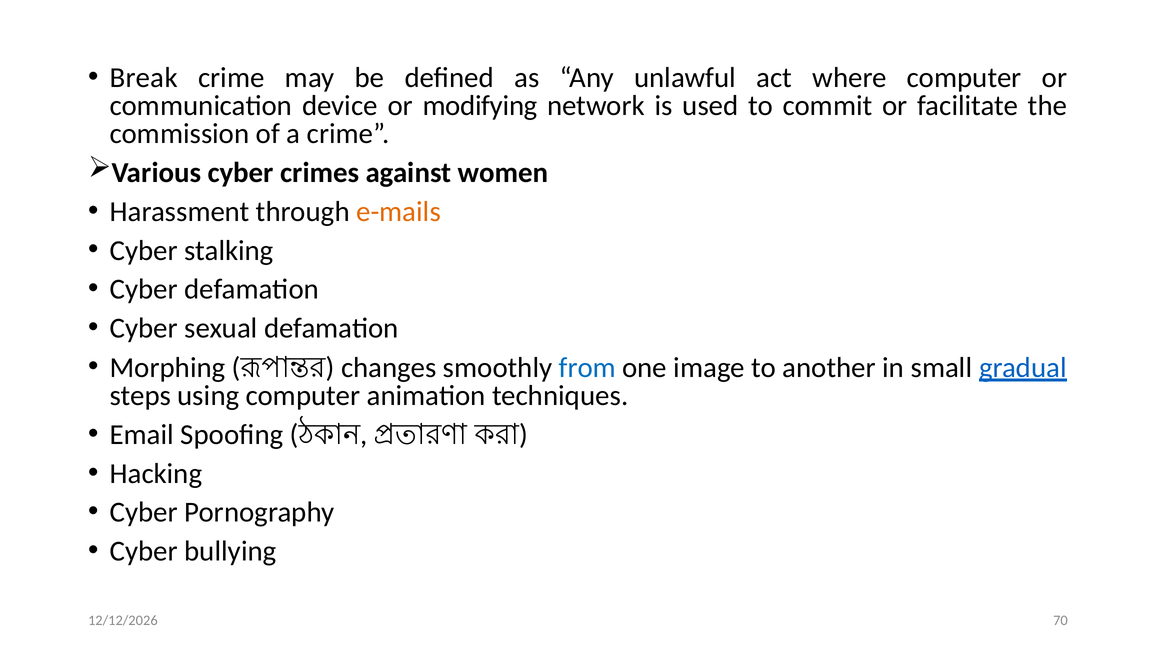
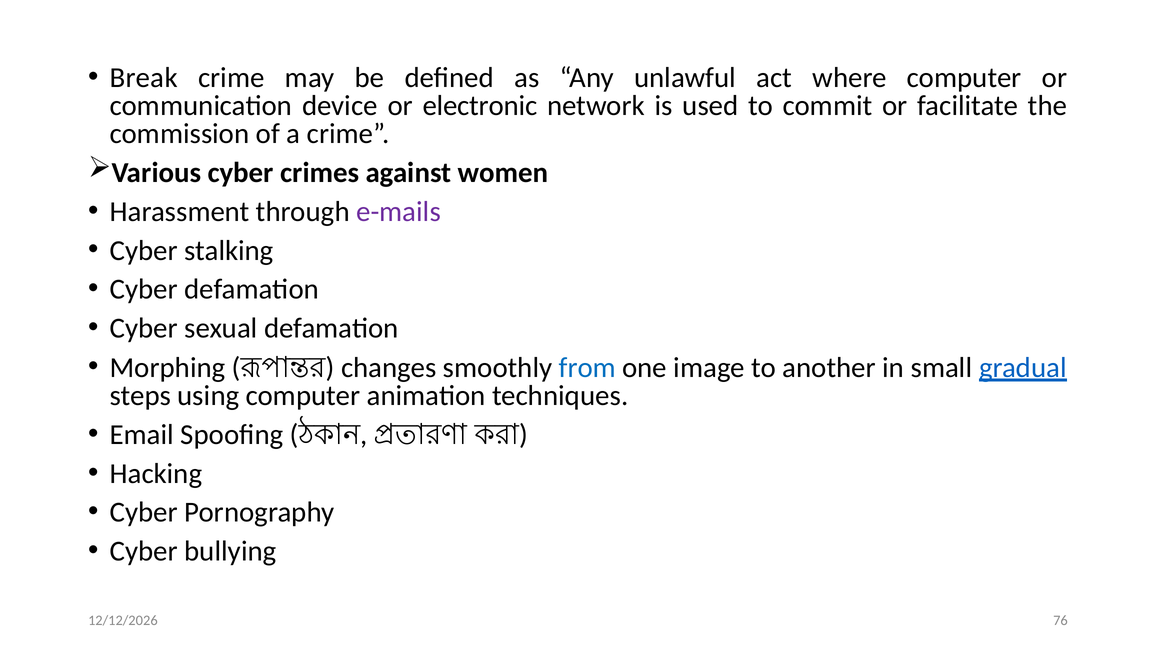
modifying: modifying -> electronic
e-mails colour: orange -> purple
70: 70 -> 76
